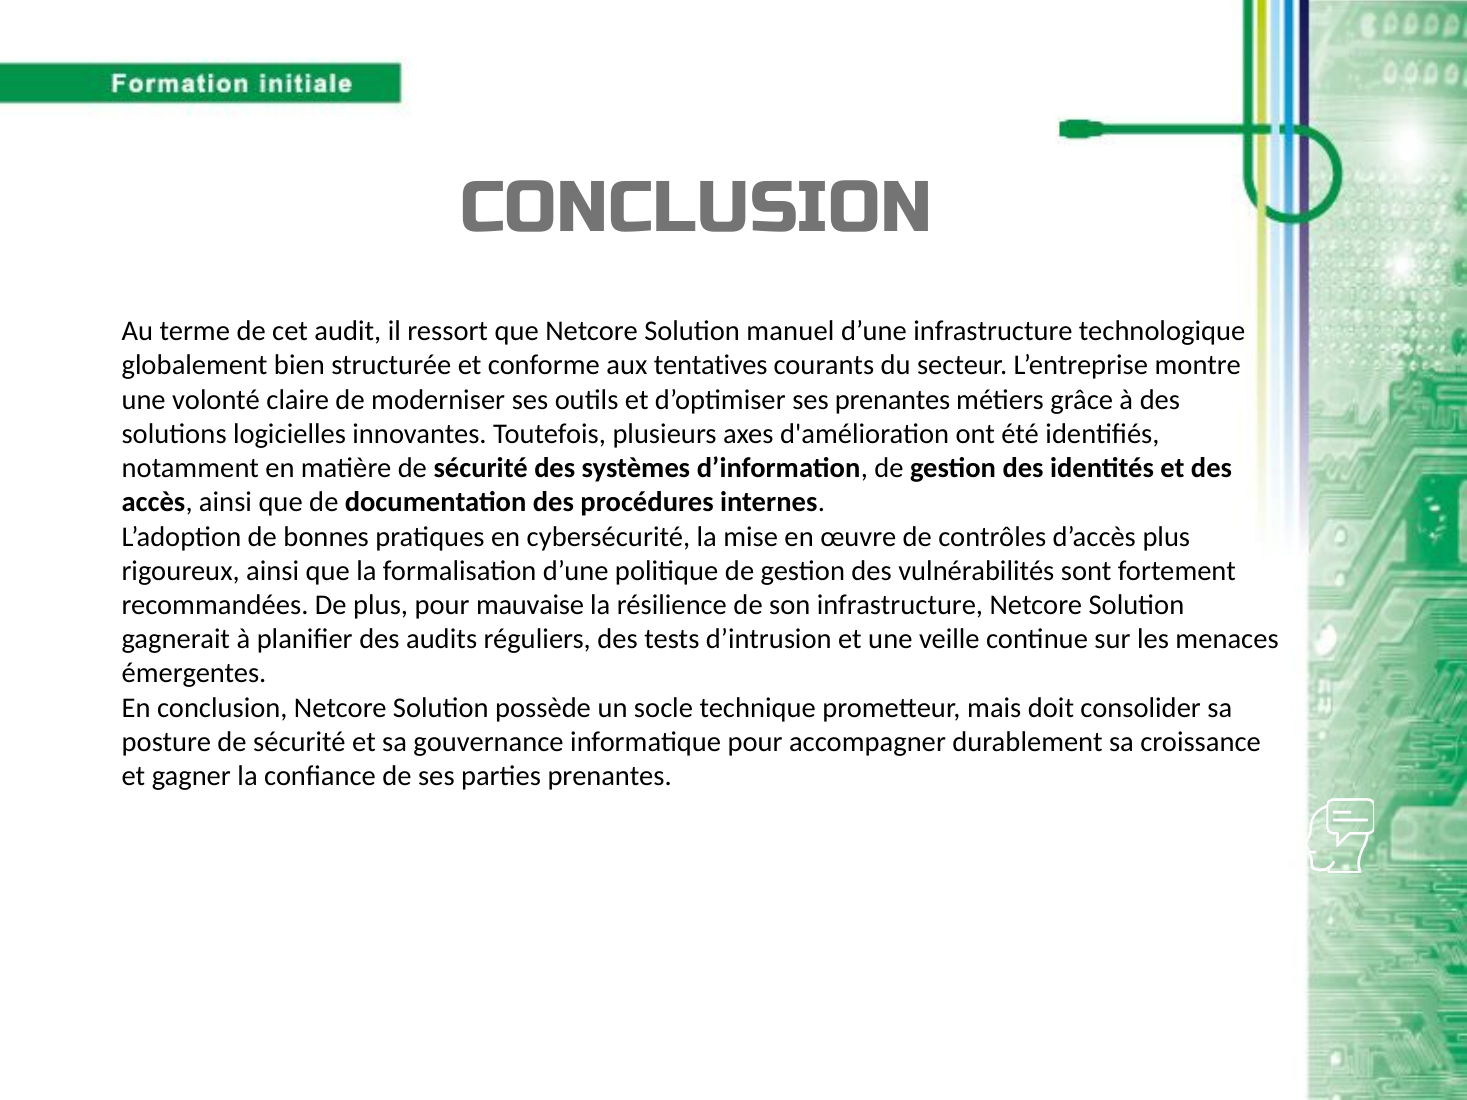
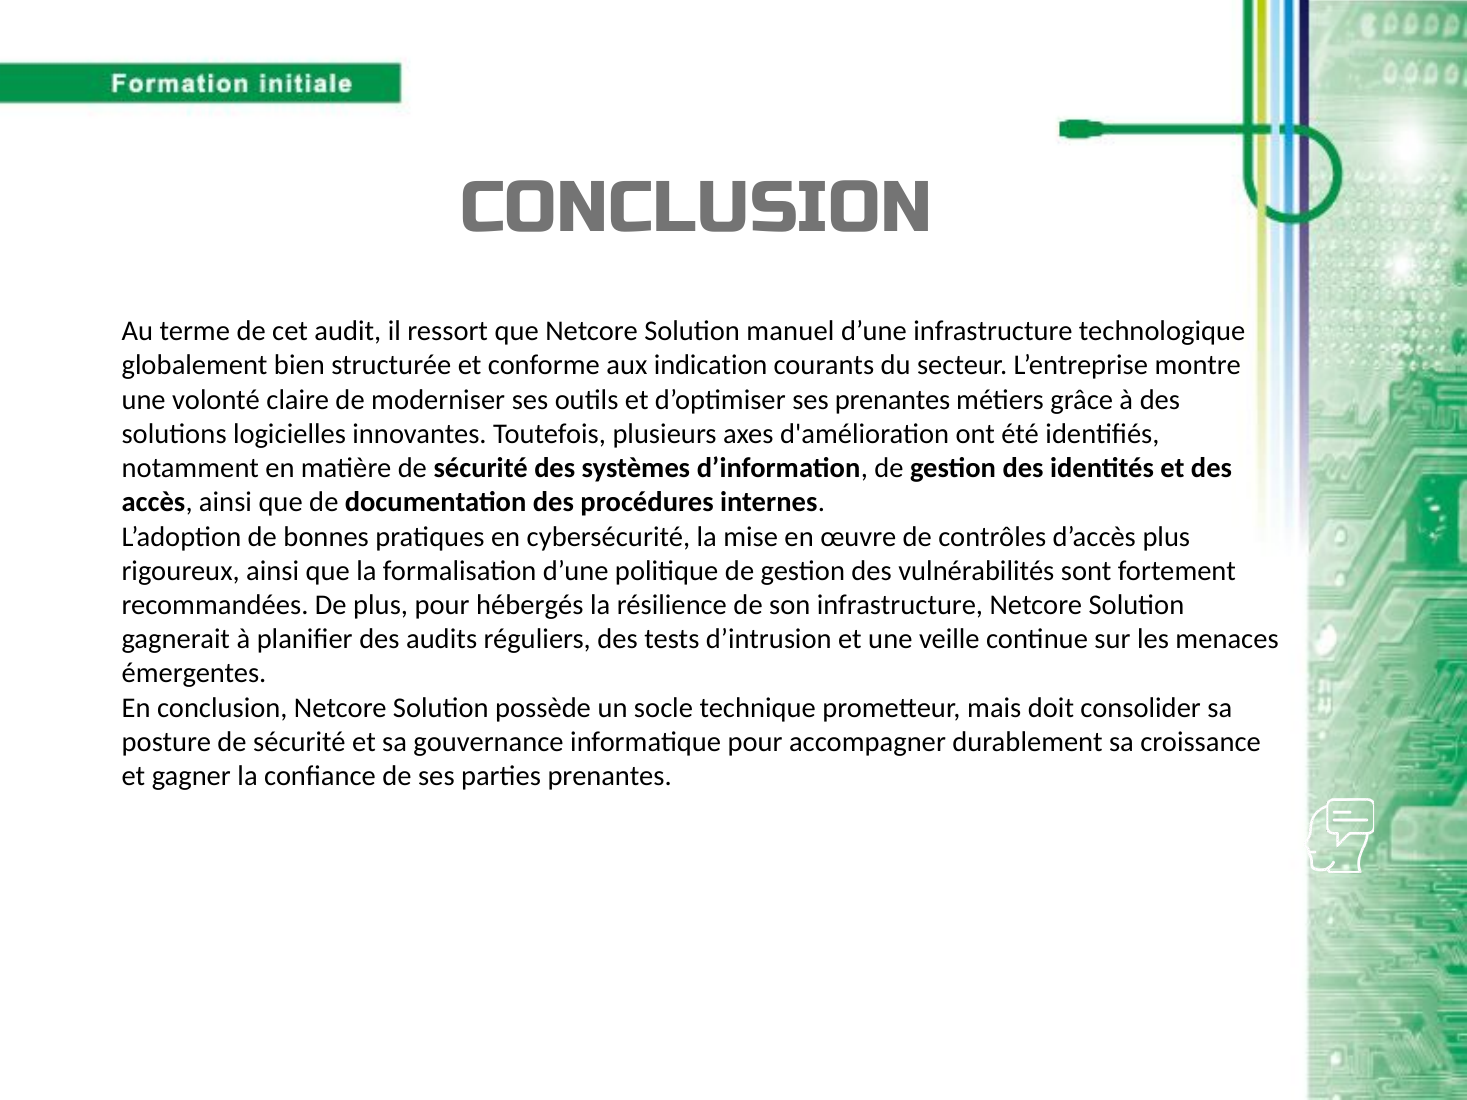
tentatives: tentatives -> indication
mauvaise: mauvaise -> hébergés
